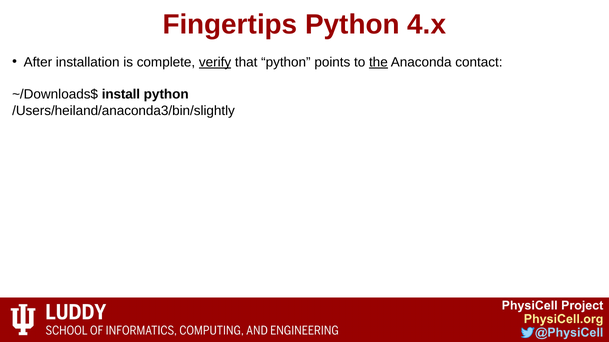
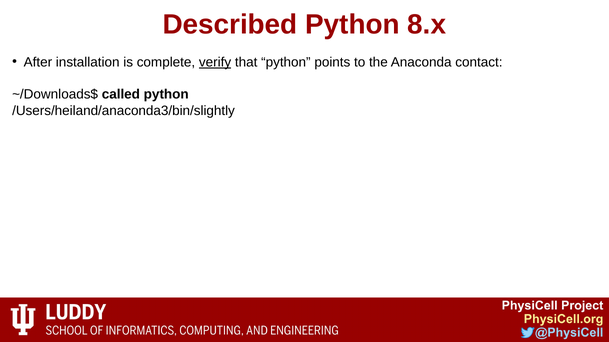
Fingertips: Fingertips -> Described
4.x: 4.x -> 8.x
the underline: present -> none
install: install -> called
